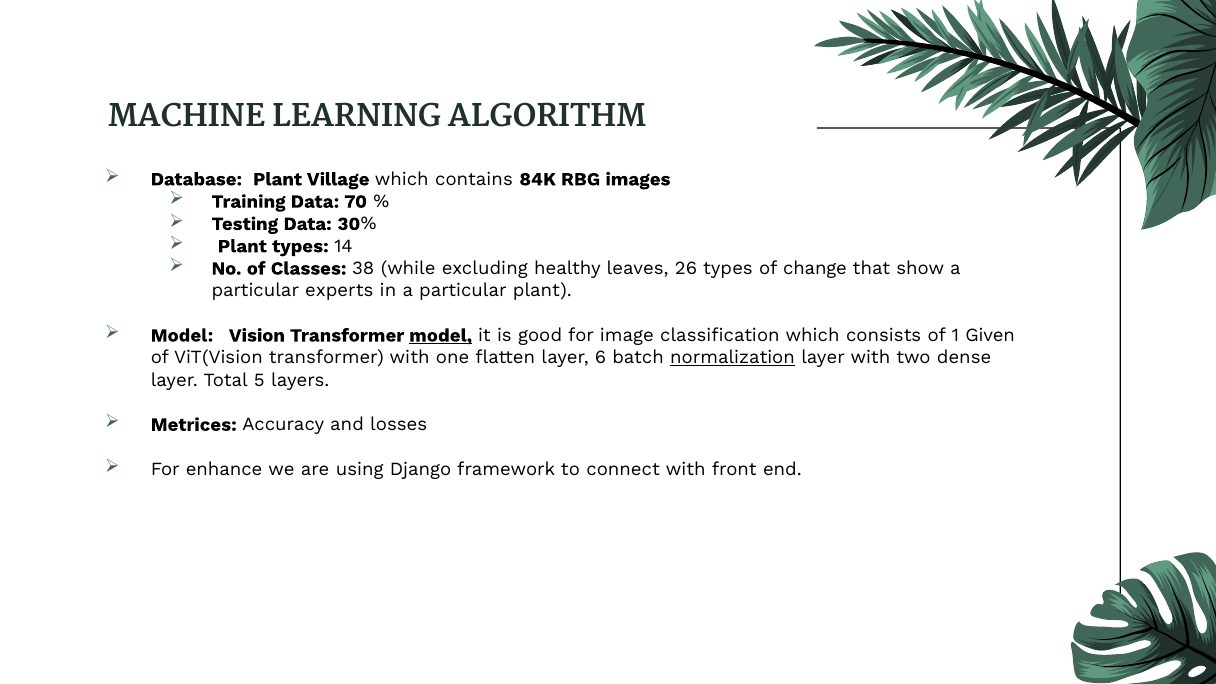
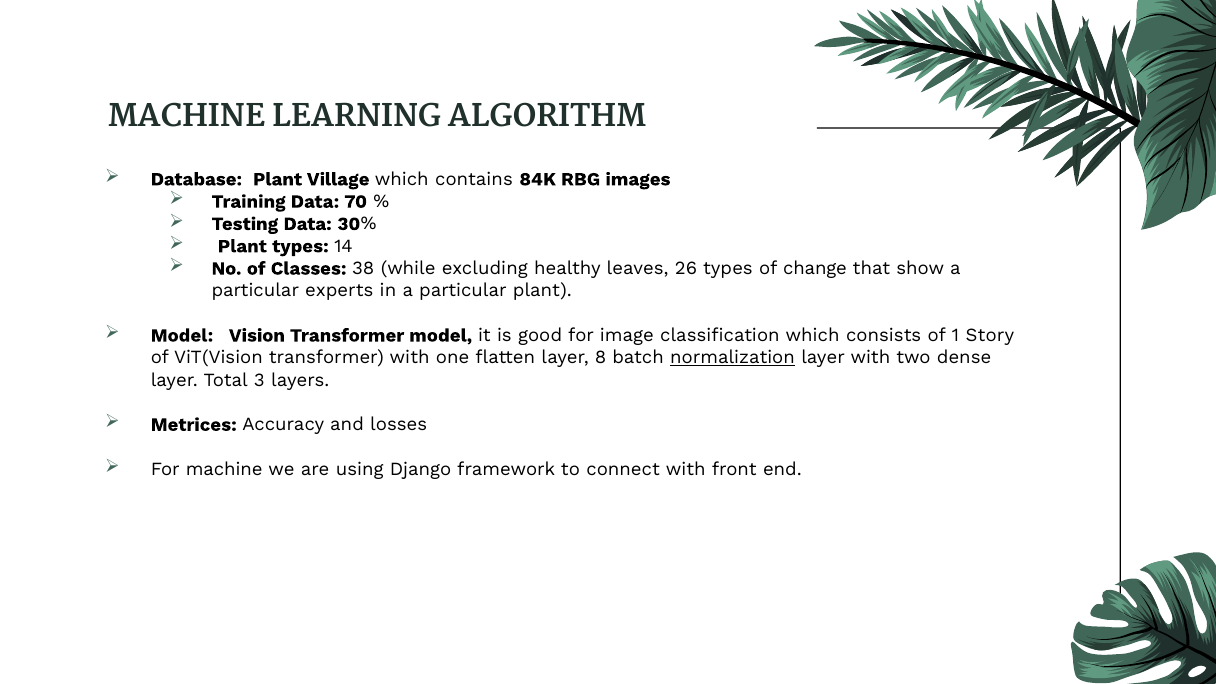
model at (441, 335) underline: present -> none
Given: Given -> Story
6: 6 -> 8
5: 5 -> 3
For enhance: enhance -> machine
